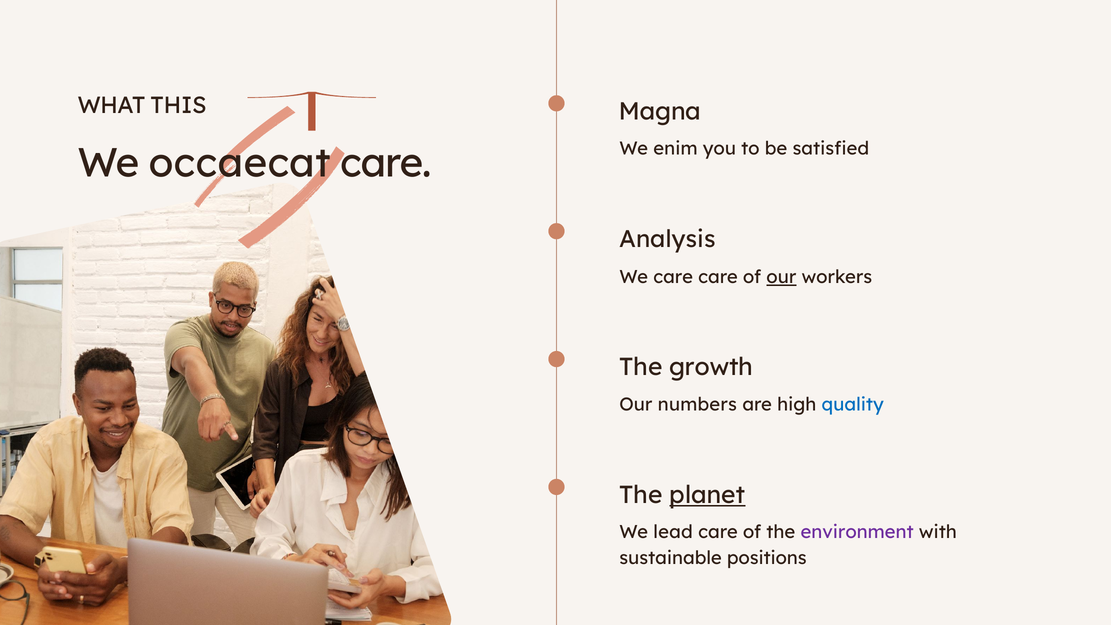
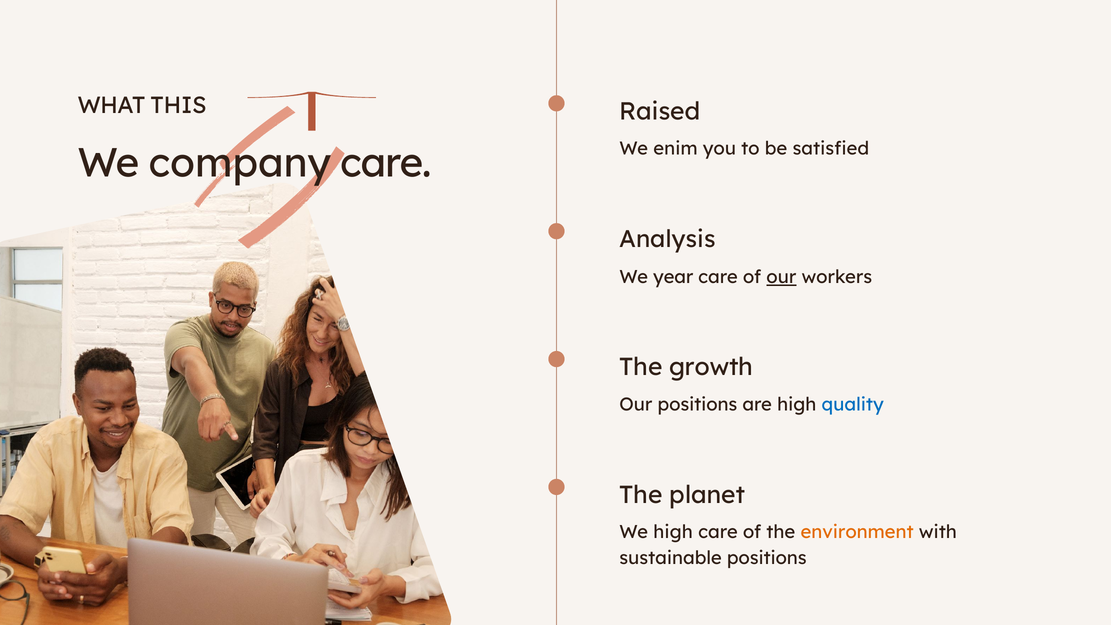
Magna: Magna -> Raised
occaecat: occaecat -> company
We care: care -> year
Our numbers: numbers -> positions
planet underline: present -> none
We lead: lead -> high
environment colour: purple -> orange
